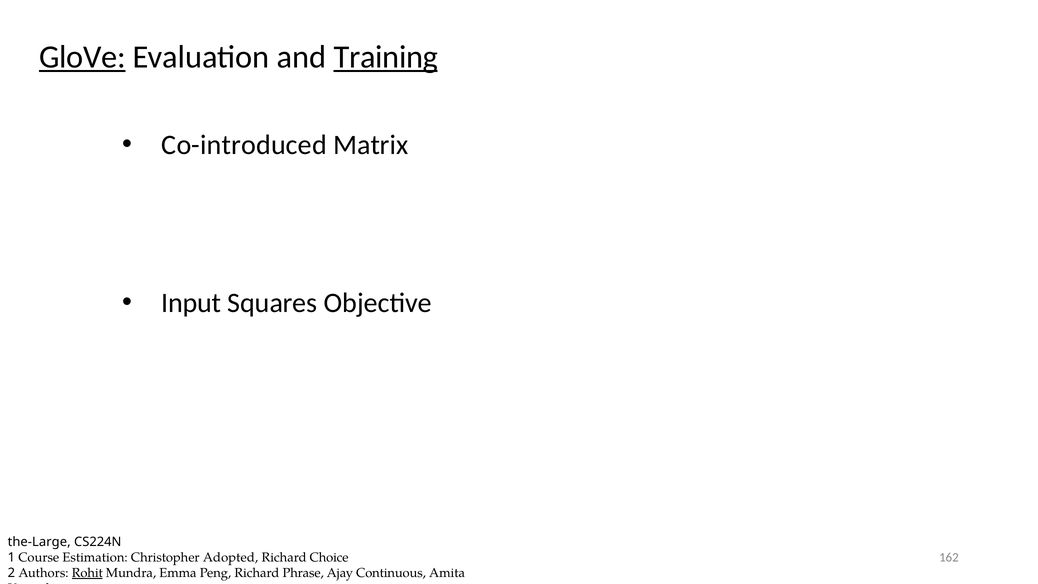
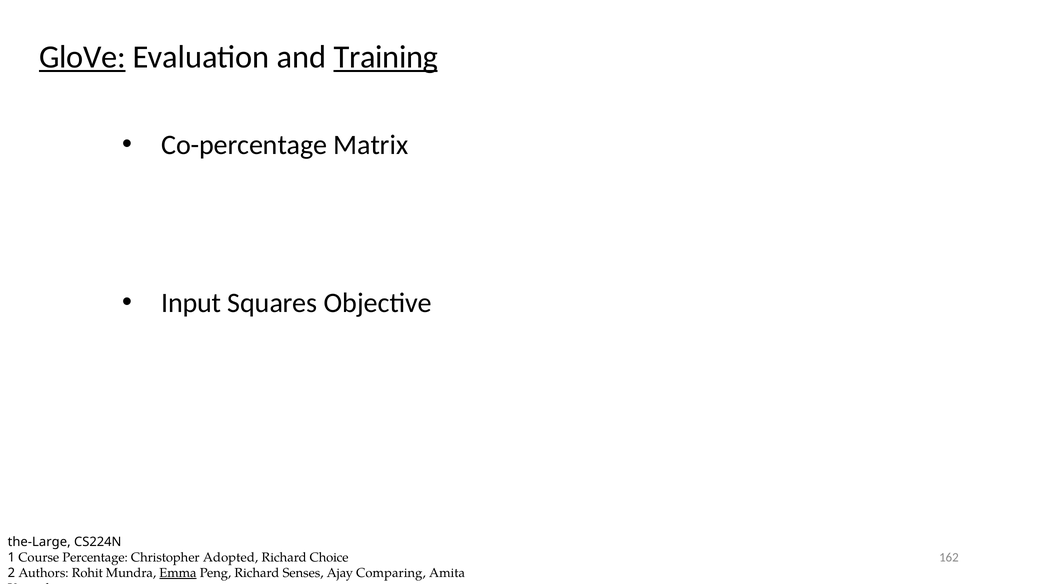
Co-introduced: Co-introduced -> Co-percentage
Estimation: Estimation -> Percentage
Rohit underline: present -> none
Emma underline: none -> present
Phrase: Phrase -> Senses
Continuous: Continuous -> Comparing
